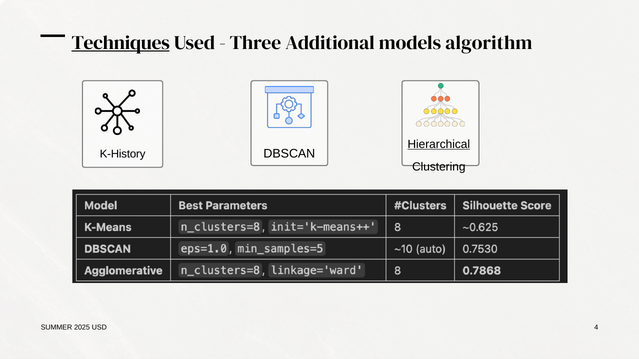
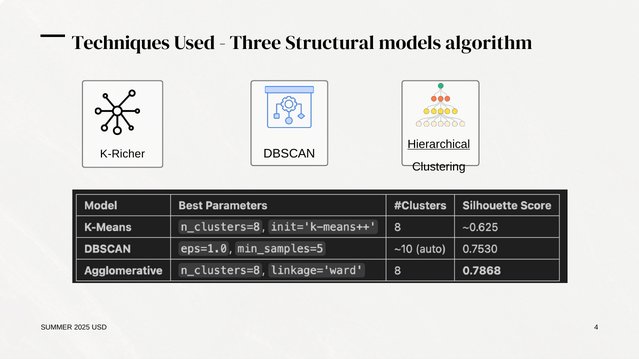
Techniques underline: present -> none
Additional: Additional -> Structural
K-History: K-History -> K-Richer
